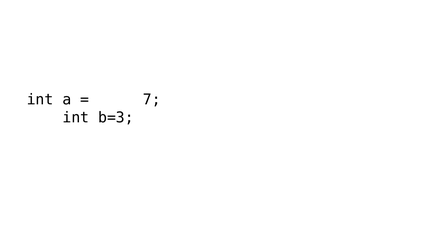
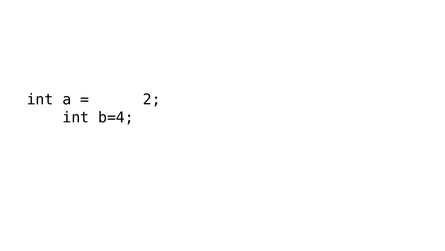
7: 7 -> 2
b=3: b=3 -> b=4
